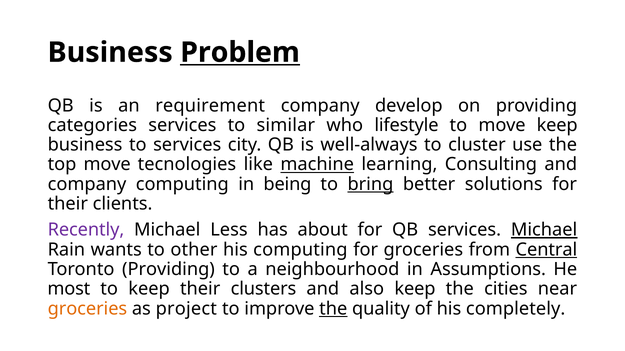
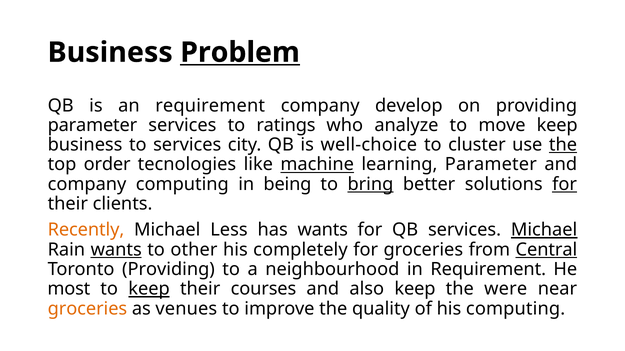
categories at (92, 125): categories -> parameter
similar: similar -> ratings
lifestyle: lifestyle -> analyze
well-always: well-always -> well-choice
the at (563, 145) underline: none -> present
top move: move -> order
learning Consulting: Consulting -> Parameter
for at (565, 184) underline: none -> present
Recently colour: purple -> orange
has about: about -> wants
wants at (116, 250) underline: none -> present
his computing: computing -> completely
in Assumptions: Assumptions -> Requirement
keep at (149, 289) underline: none -> present
clusters: clusters -> courses
cities: cities -> were
project: project -> venues
the at (333, 309) underline: present -> none
his completely: completely -> computing
